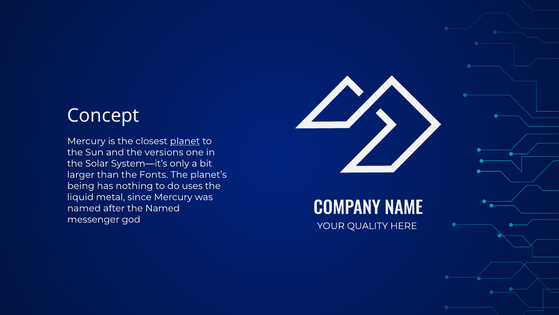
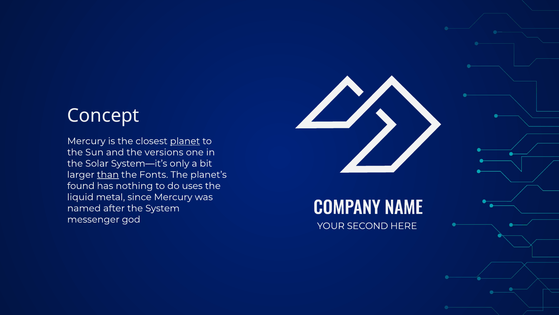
than underline: none -> present
being: being -> found
the Named: Named -> System
QUALITY: QUALITY -> SECOND
